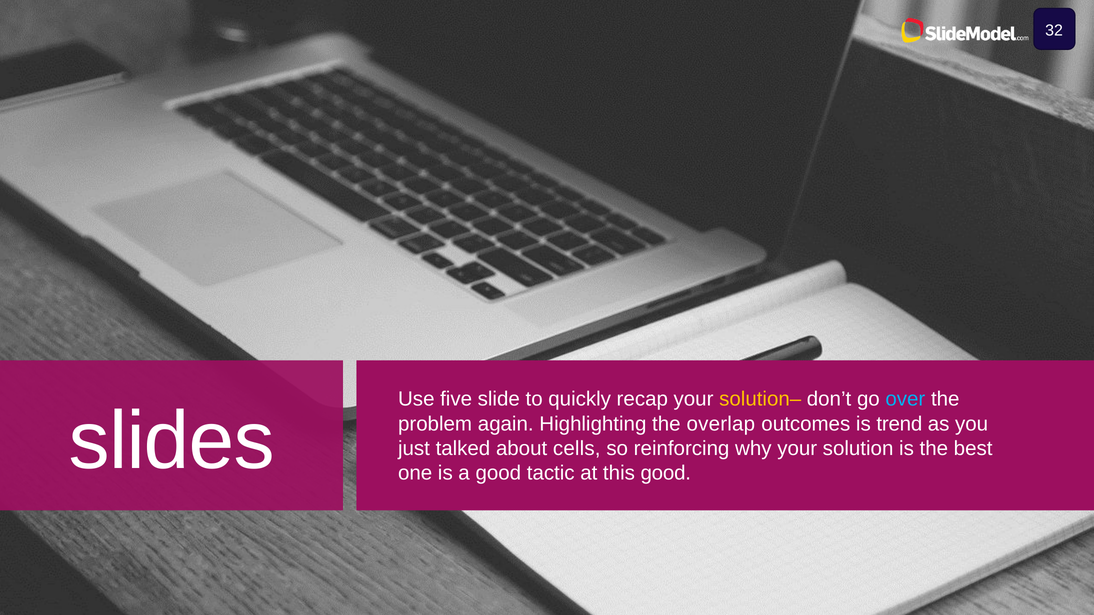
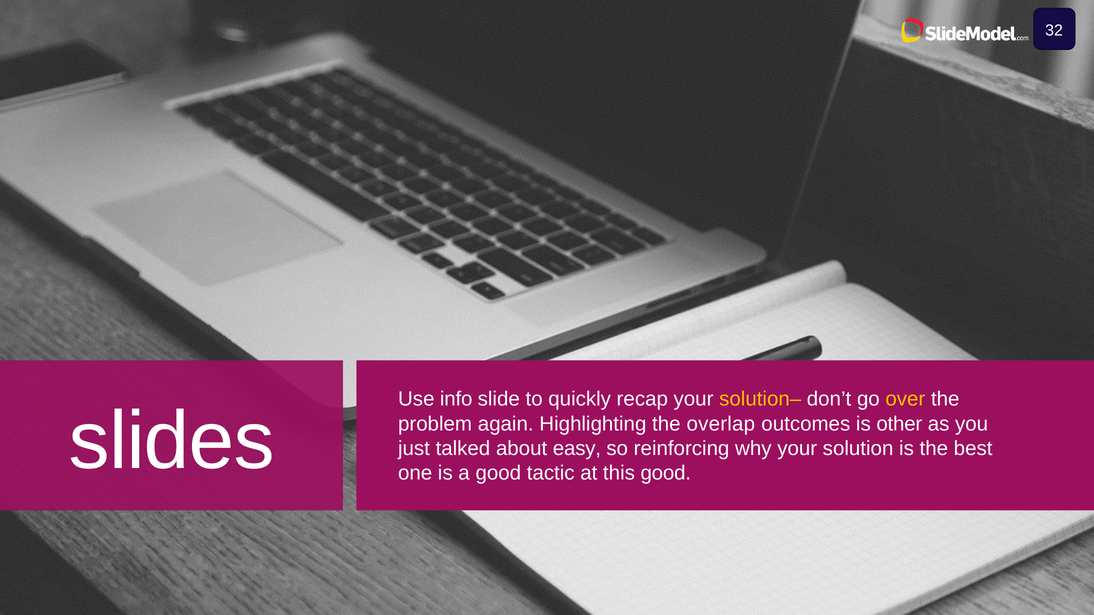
five: five -> info
over colour: light blue -> yellow
trend: trend -> other
cells: cells -> easy
